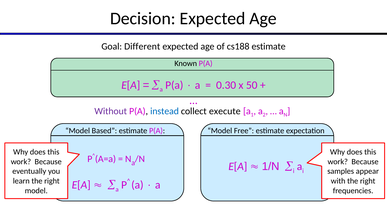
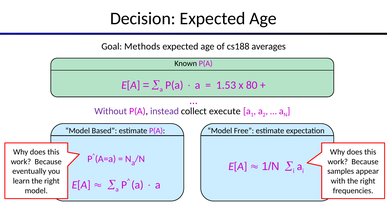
Different: Different -> Methods
cs188 estimate: estimate -> averages
0.30: 0.30 -> 1.53
50: 50 -> 80
instead colour: blue -> purple
